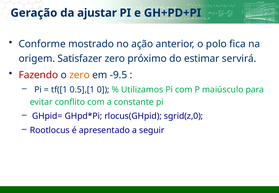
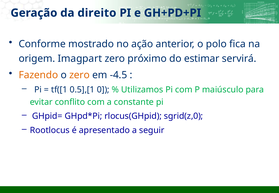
ajustar: ajustar -> direito
Satisfazer: Satisfazer -> Imagpart
Fazendo colour: red -> orange
-9.5: -9.5 -> -4.5
